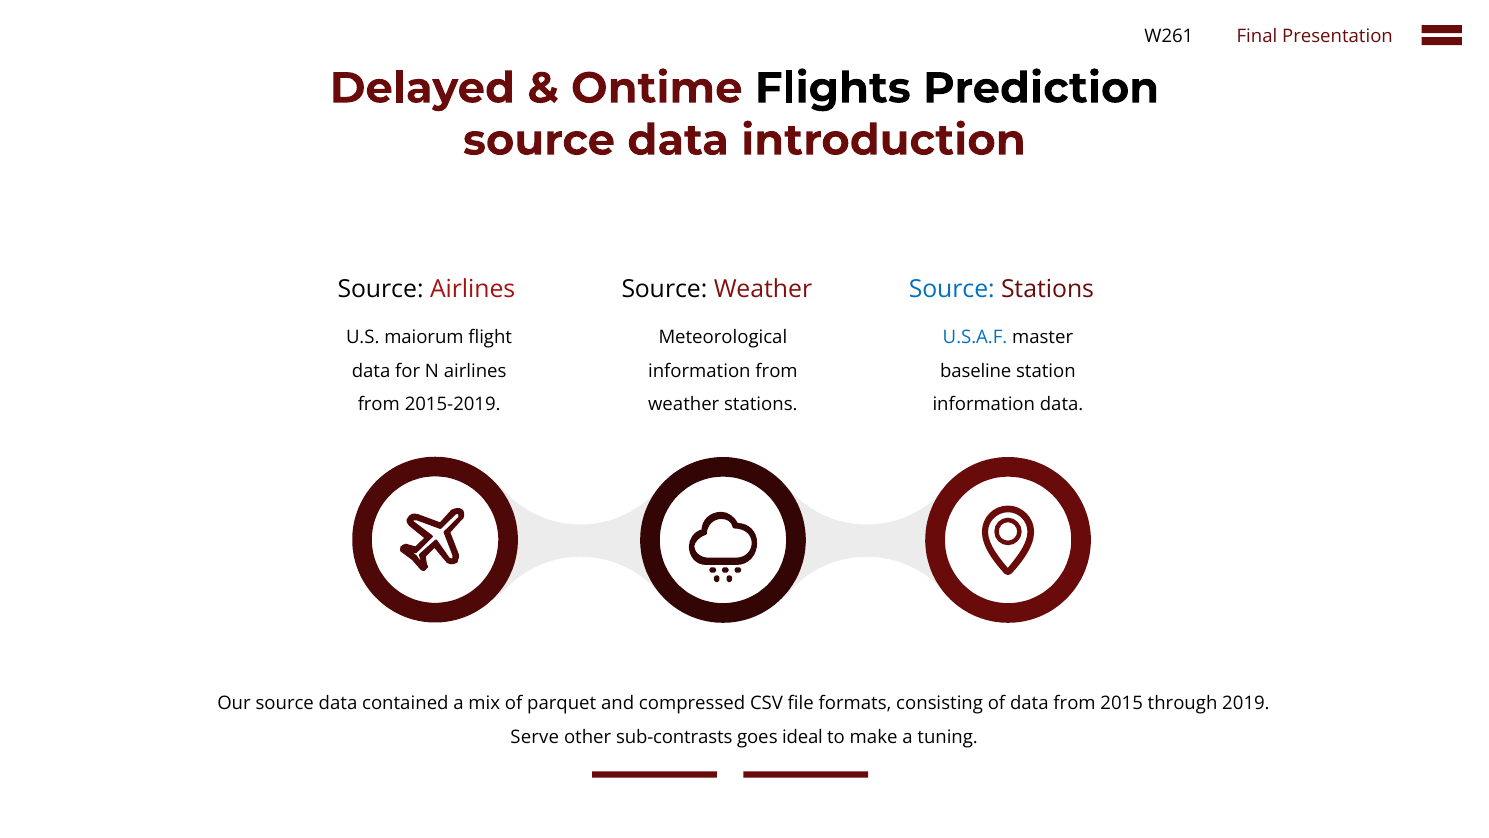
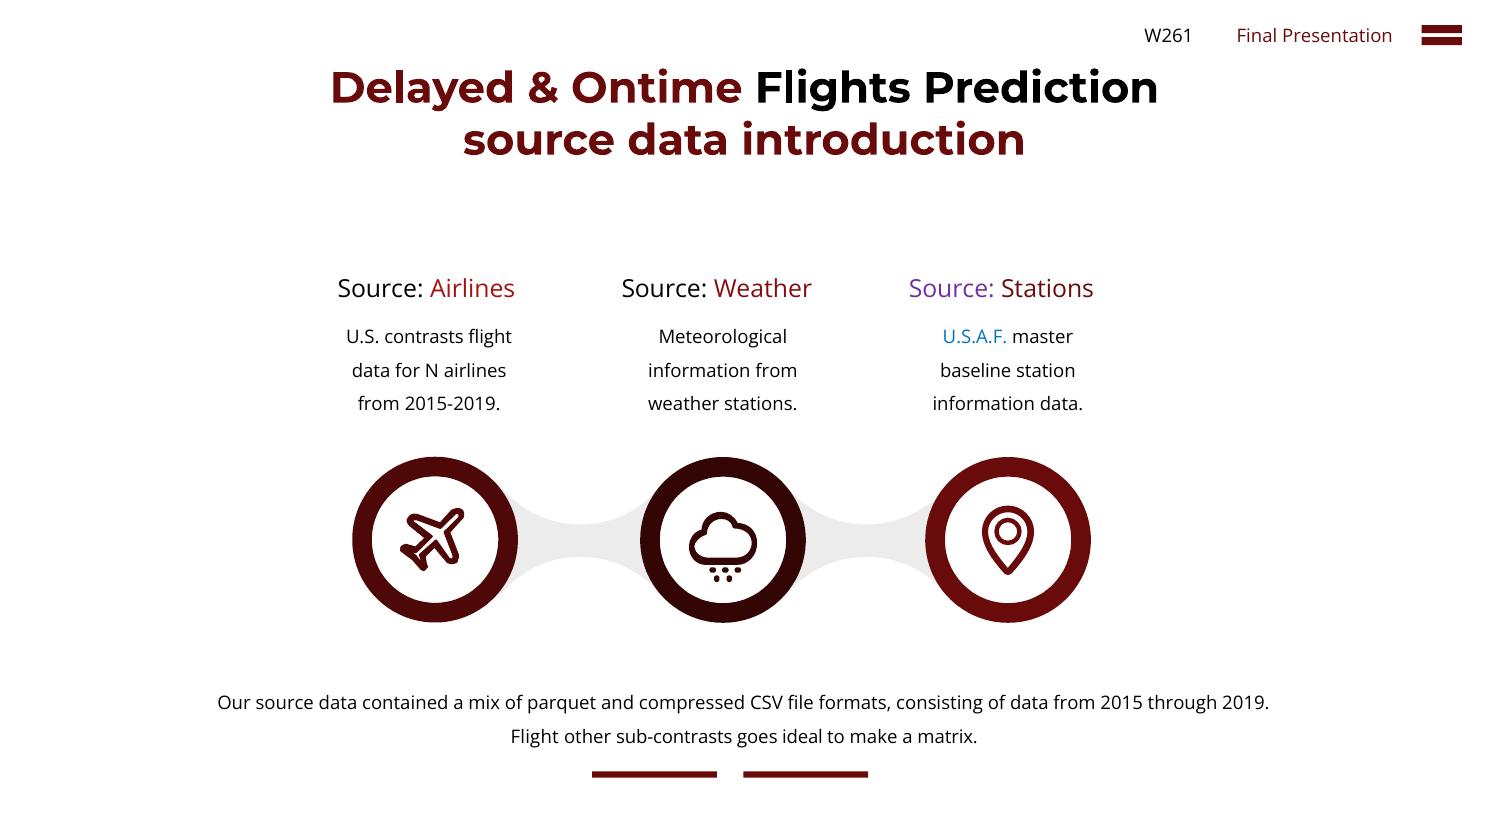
Source at (952, 289) colour: blue -> purple
maiorum: maiorum -> contrasts
Serve at (535, 737): Serve -> Flight
tuning: tuning -> matrix
